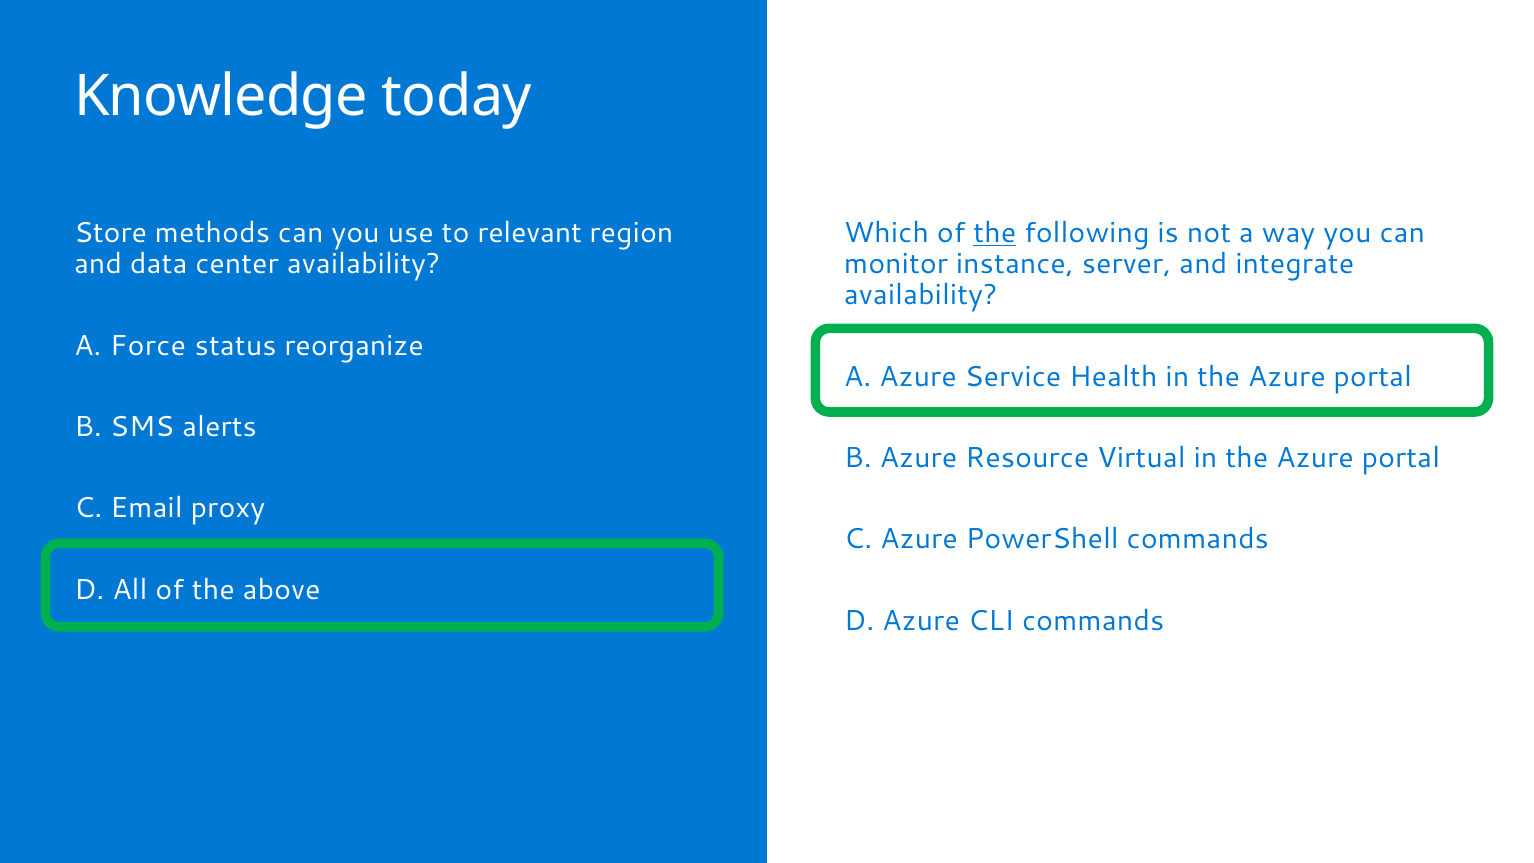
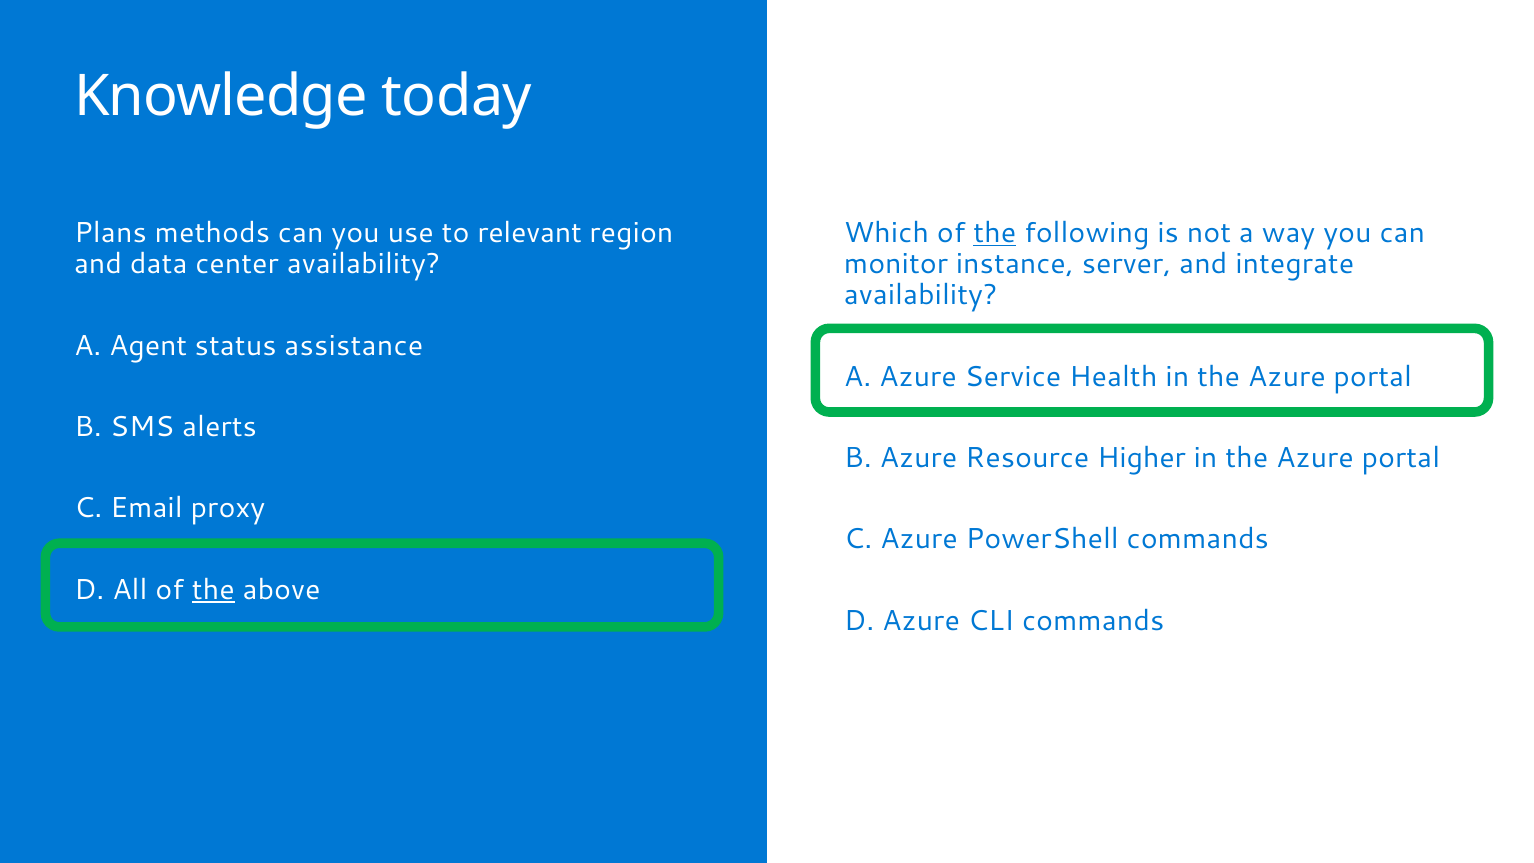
Store: Store -> Plans
Force: Force -> Agent
reorganize: reorganize -> assistance
Virtual: Virtual -> Higher
the at (213, 589) underline: none -> present
